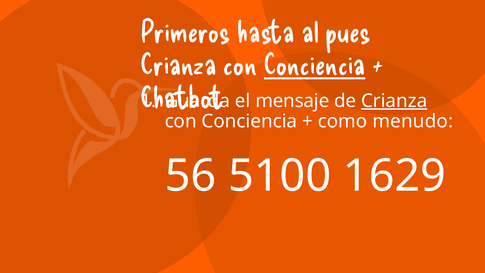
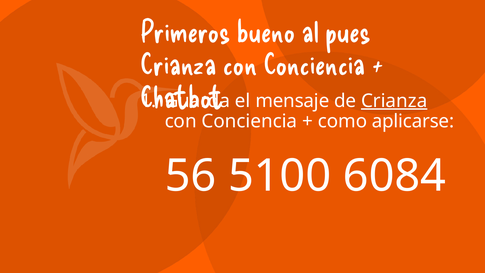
hasta: hasta -> bueno
Conciencia at (315, 65) underline: present -> none
menudo: menudo -> aplicarse
1629: 1629 -> 6084
